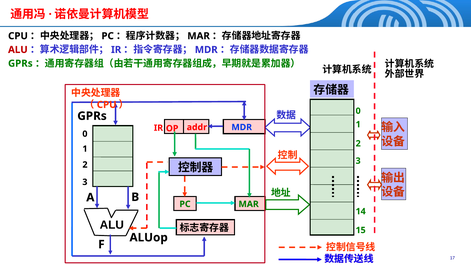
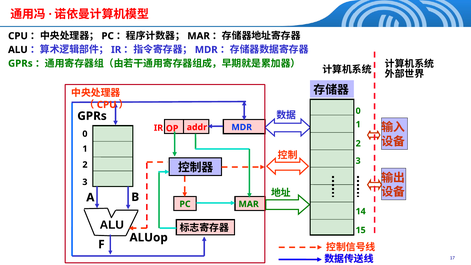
ALU at (18, 50) colour: red -> black
